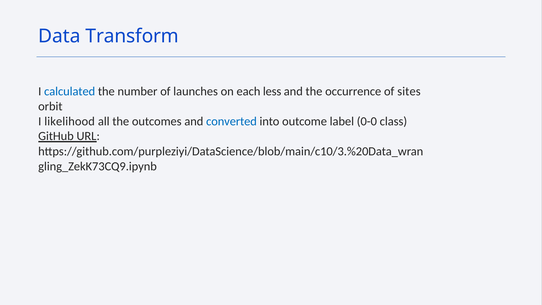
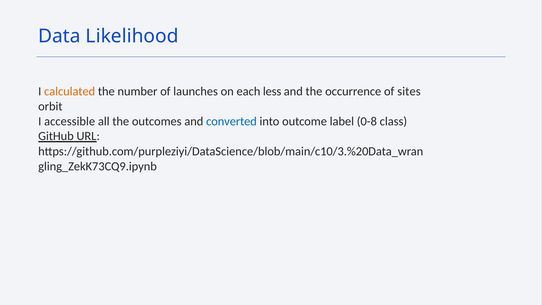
Transform: Transform -> Likelihood
calculated colour: blue -> orange
likelihood: likelihood -> accessible
0-0: 0-0 -> 0-8
